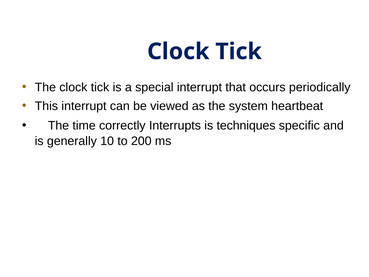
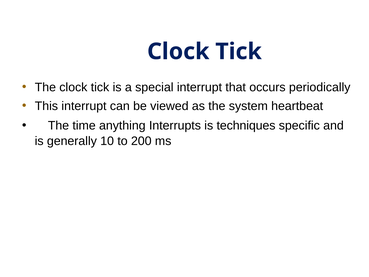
correctly: correctly -> anything
